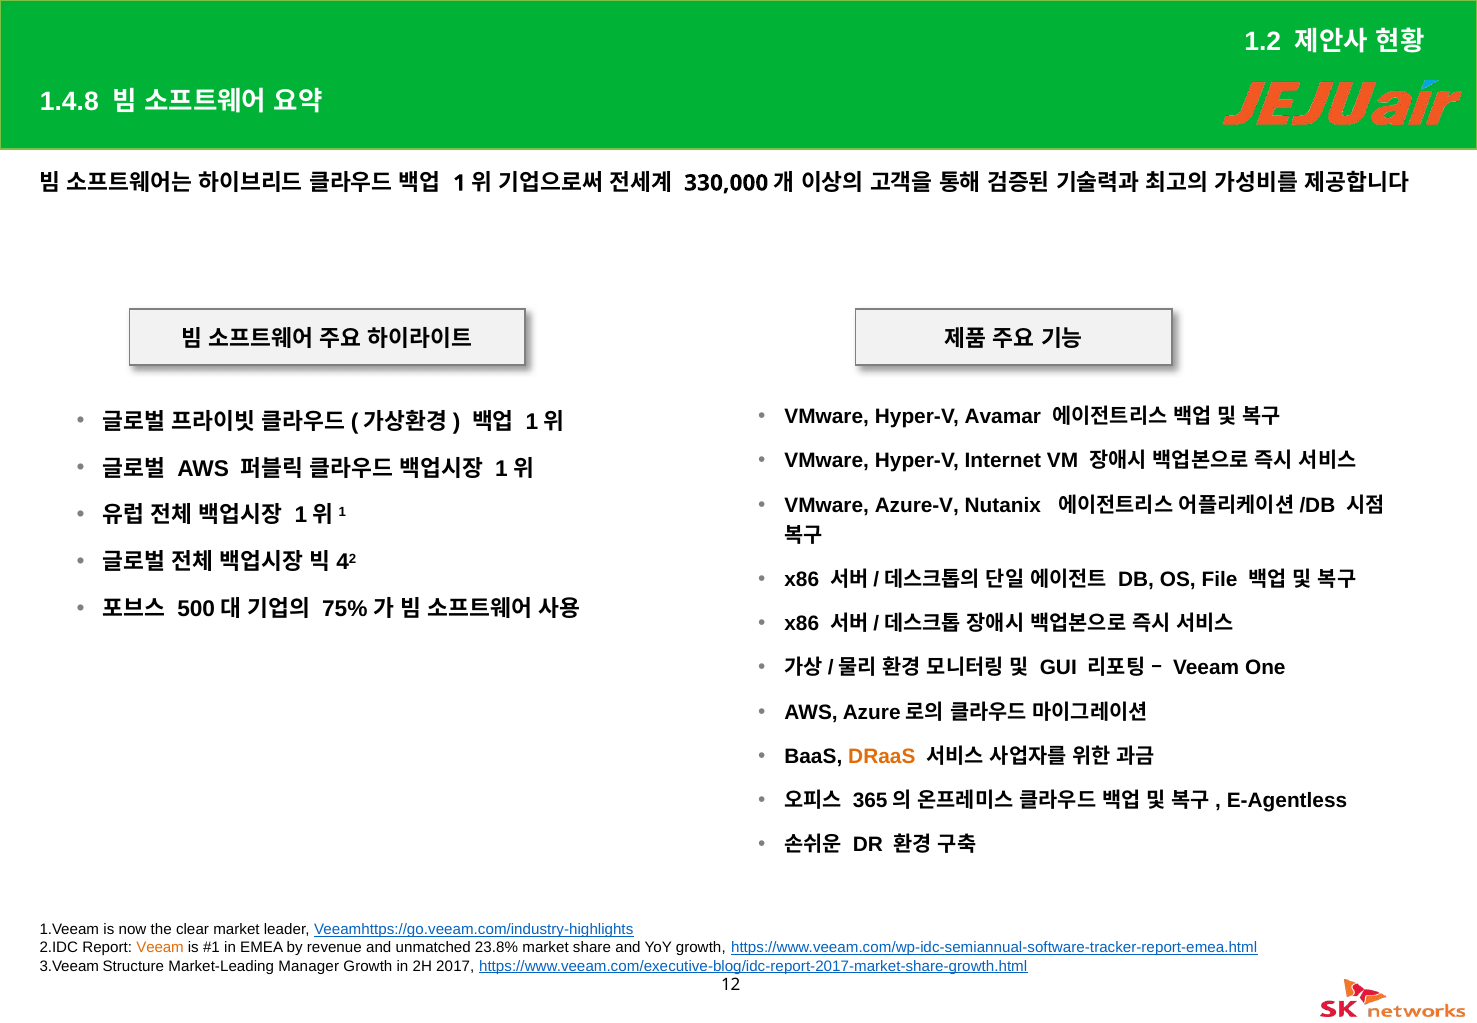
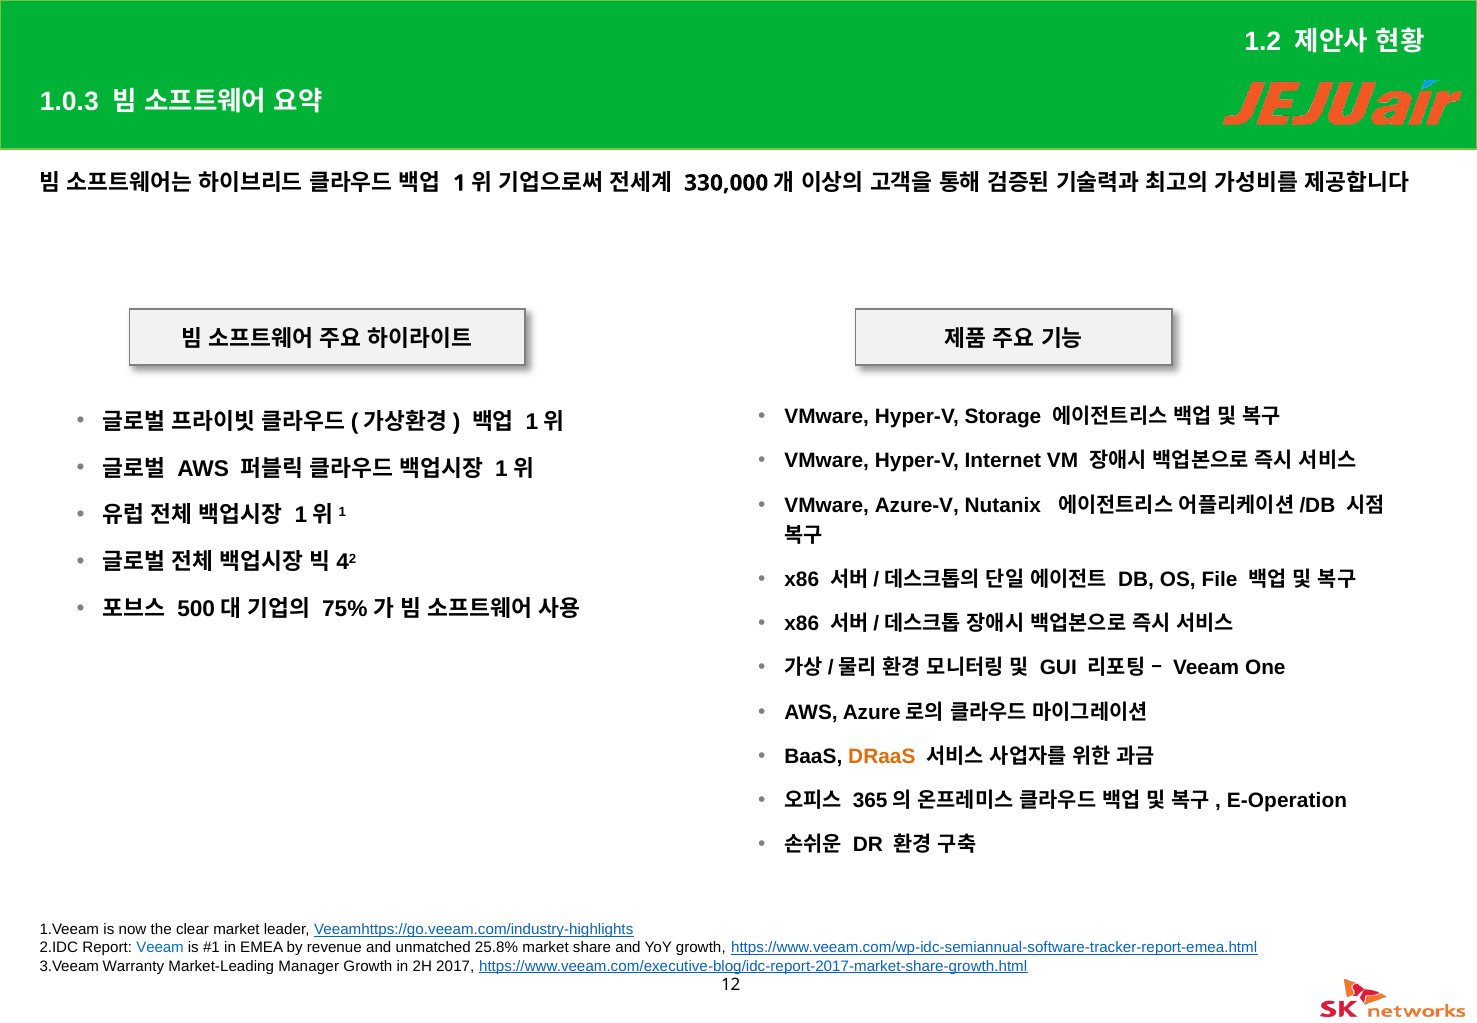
1.4.8: 1.4.8 -> 1.0.3
Avamar: Avamar -> Storage
E-Agentless: E-Agentless -> E-Operation
Veeam at (160, 947) colour: orange -> blue
23.8%: 23.8% -> 25.8%
Structure: Structure -> Warranty
